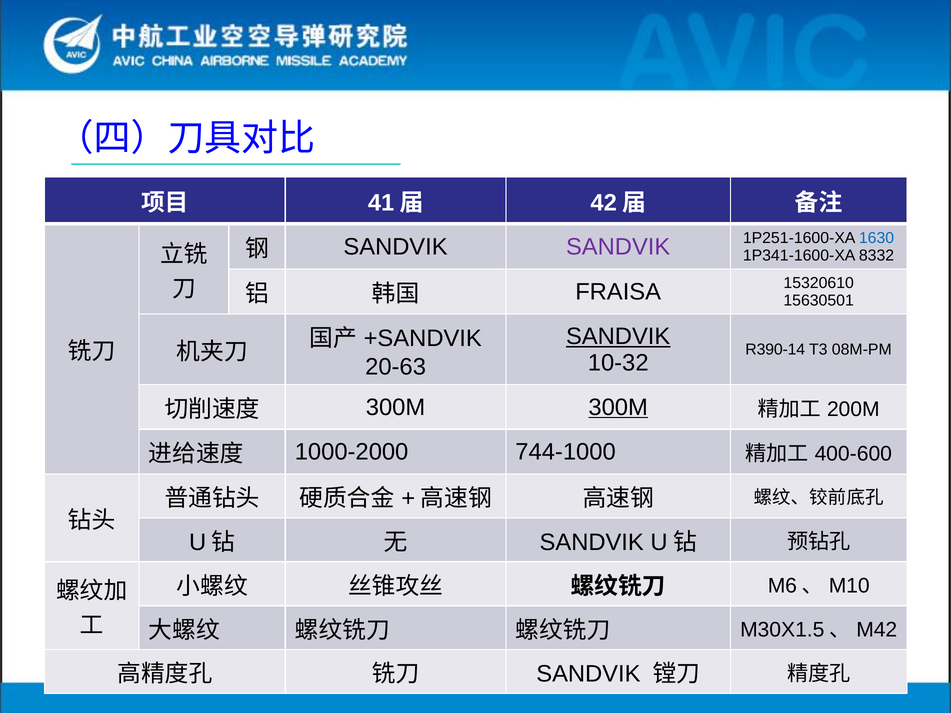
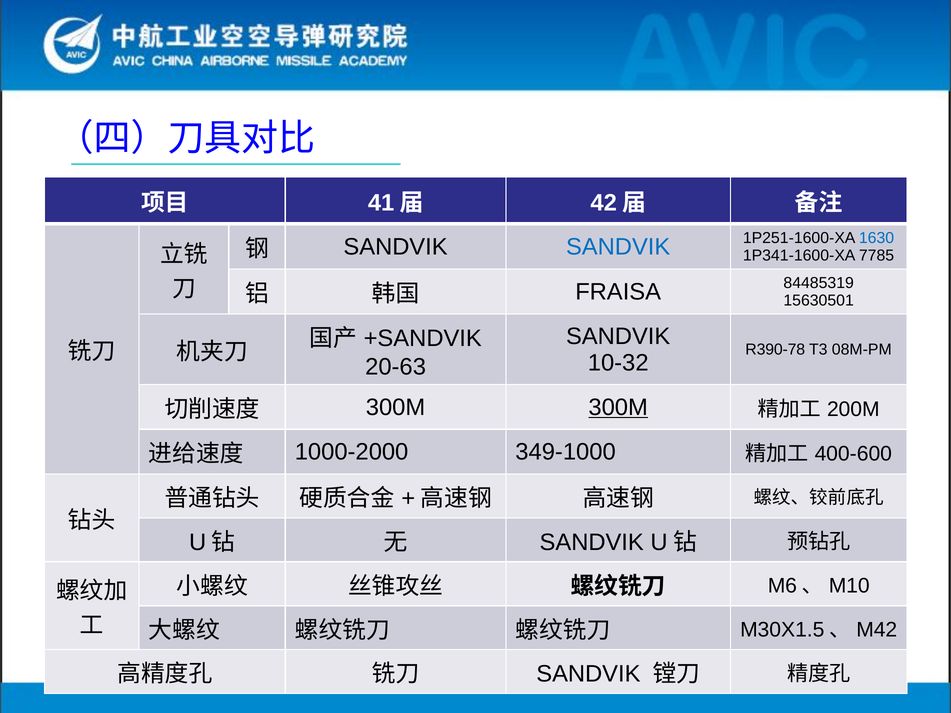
SANDVIK at (618, 247) colour: purple -> blue
8332: 8332 -> 7785
15320610: 15320610 -> 84485319
SANDVIK at (618, 336) underline: present -> none
R390-14: R390-14 -> R390-78
744-1000: 744-1000 -> 349-1000
